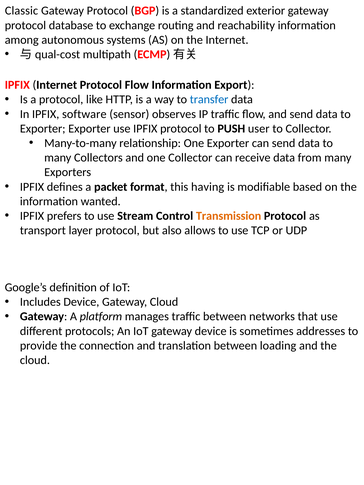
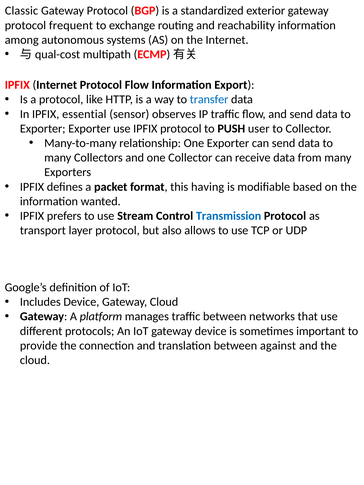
database: database -> frequent
software: software -> essential
Transmission colour: orange -> blue
addresses: addresses -> important
loading: loading -> against
